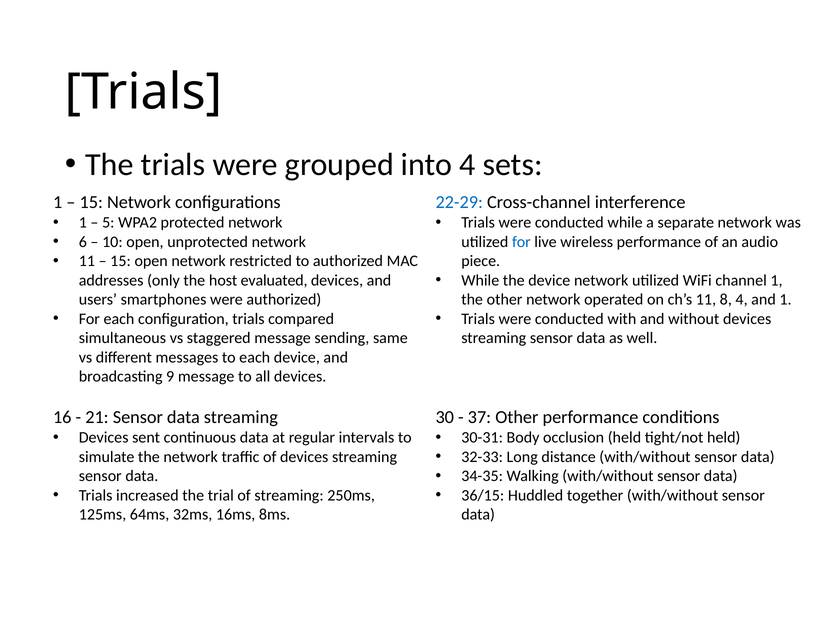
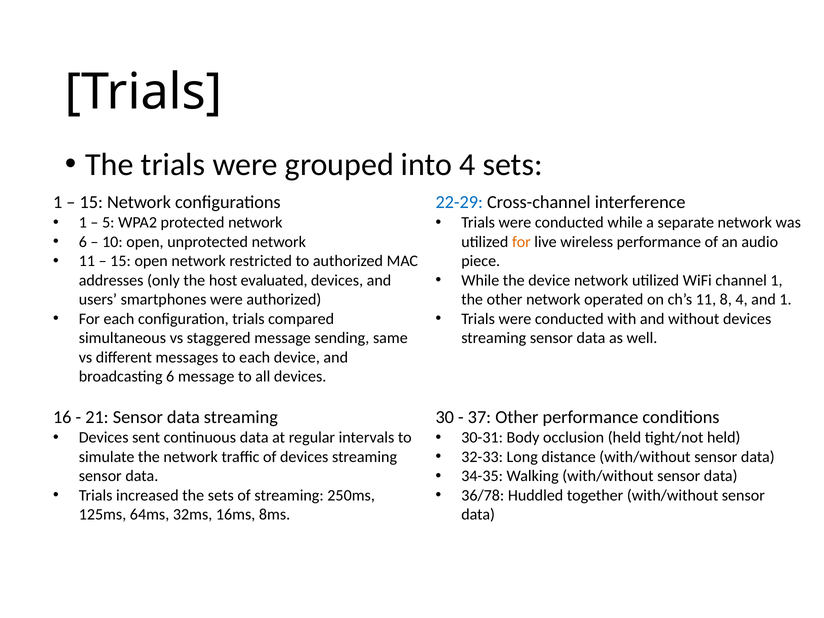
for at (521, 242) colour: blue -> orange
broadcasting 9: 9 -> 6
the trial: trial -> sets
36/15: 36/15 -> 36/78
